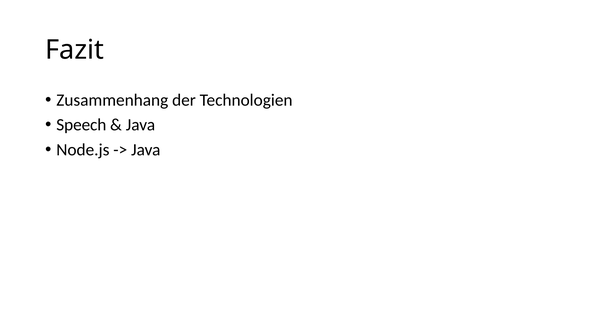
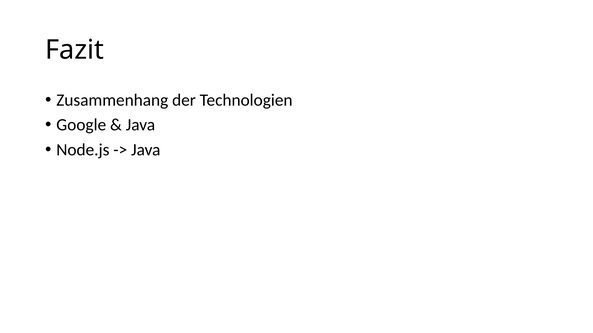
Speech: Speech -> Google
